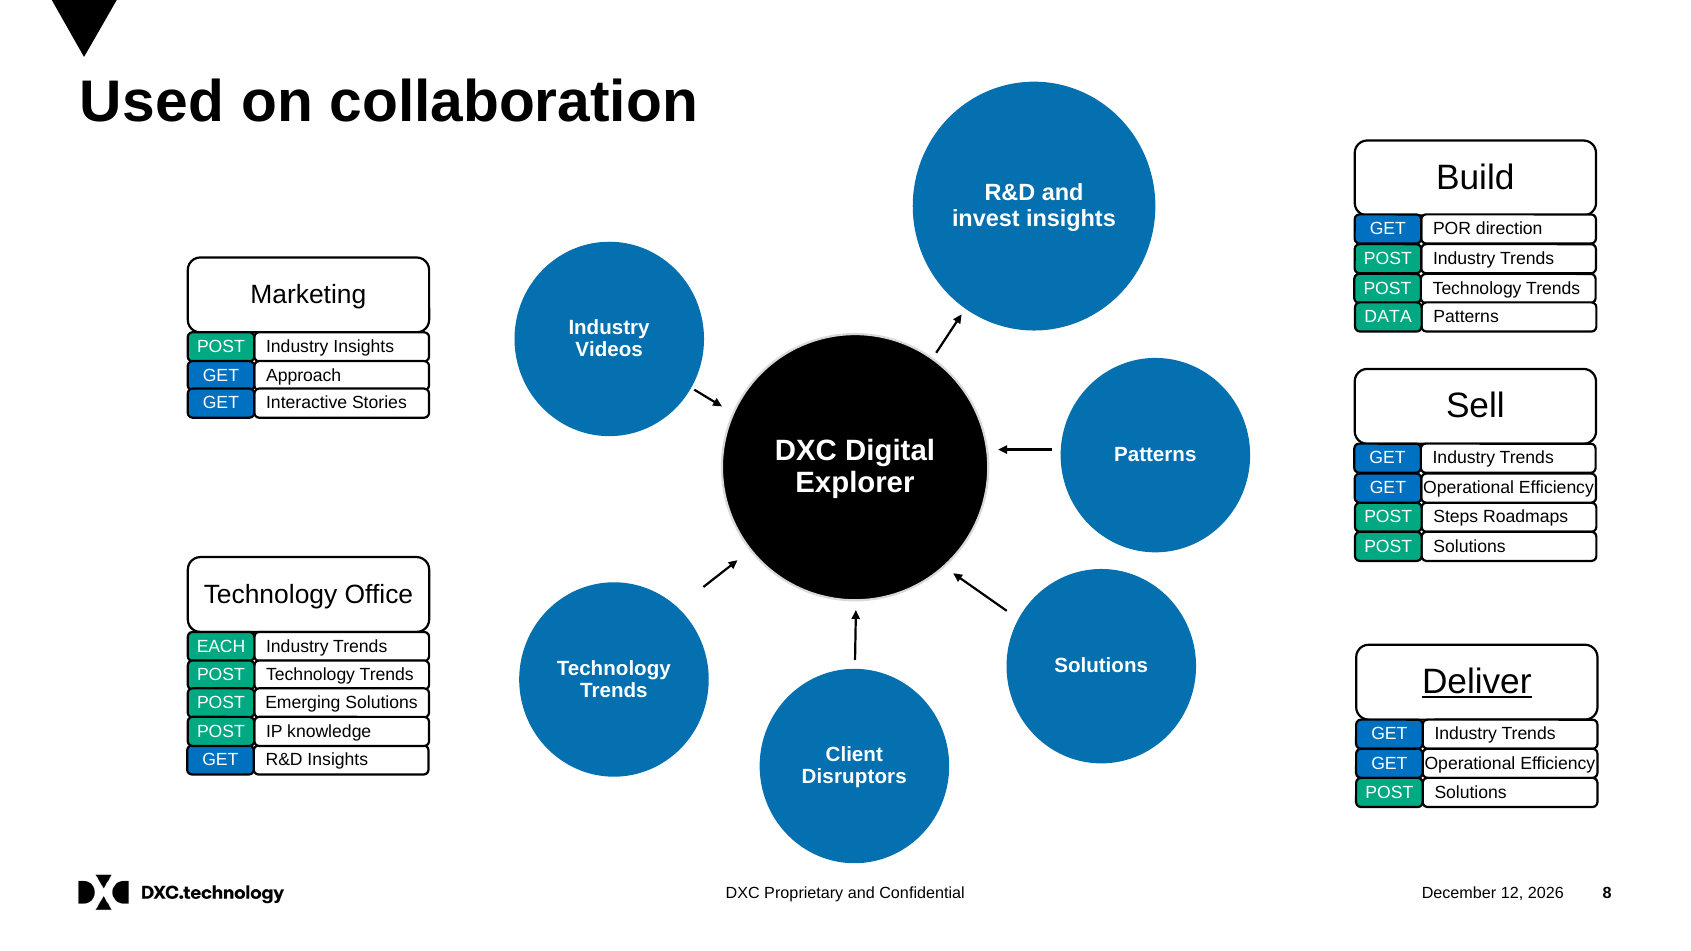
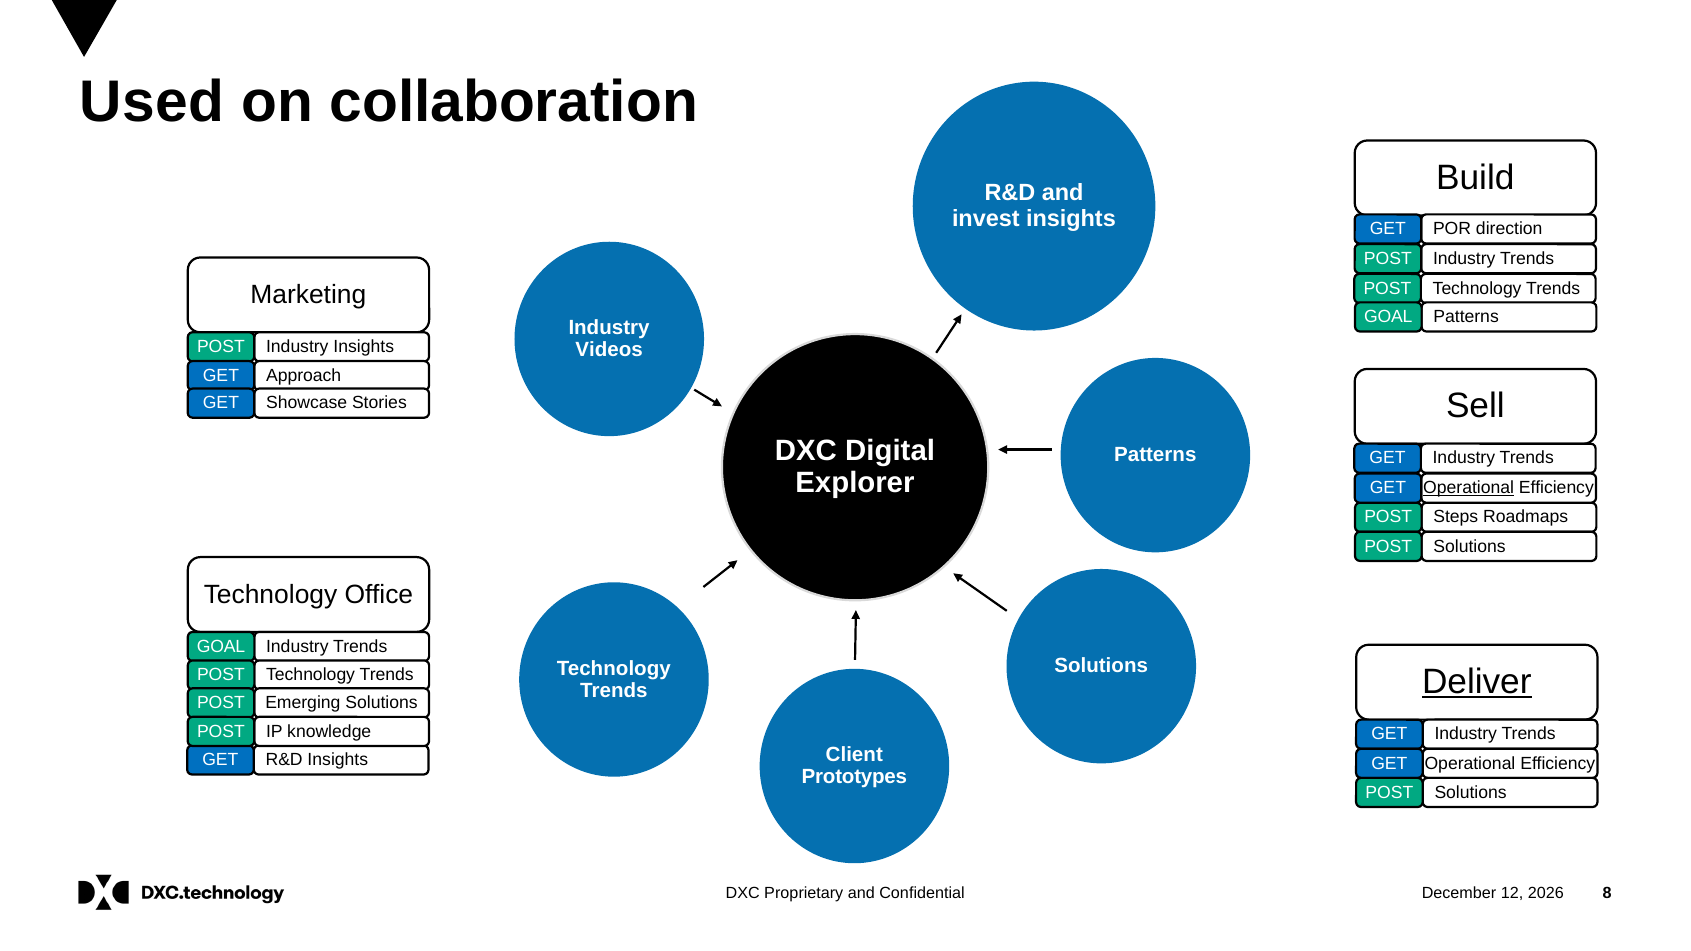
DATA at (1388, 317): DATA -> GOAL
Interactive: Interactive -> Showcase
Operational at (1469, 488) underline: none -> present
EACH at (221, 647): EACH -> GOAL
Disruptors: Disruptors -> Prototypes
